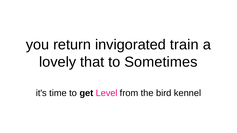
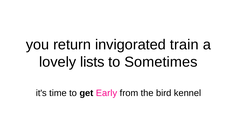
that: that -> lists
Level: Level -> Early
